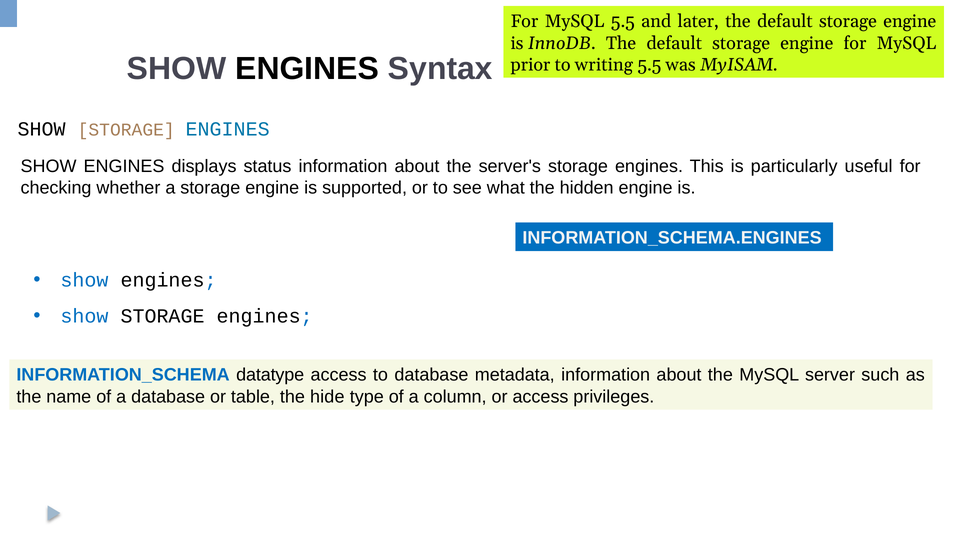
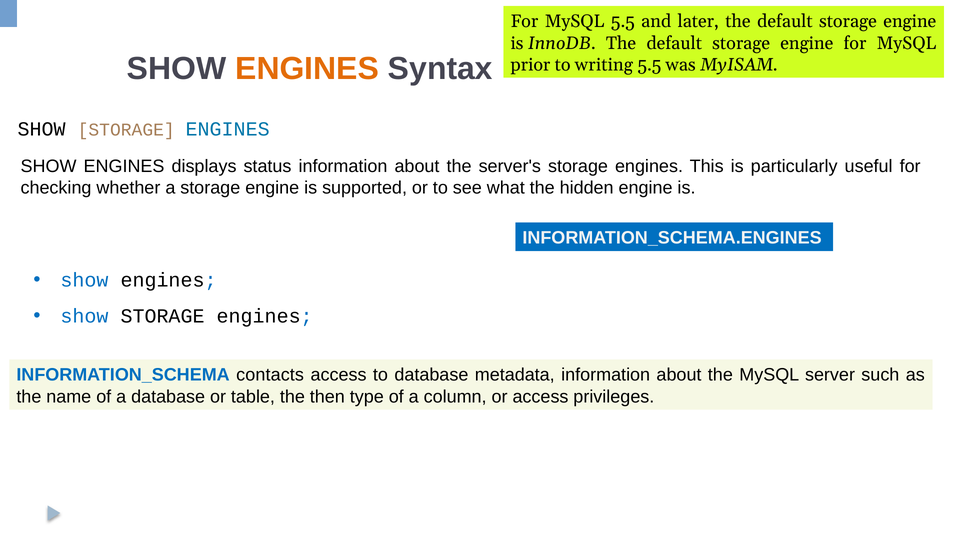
ENGINES at (307, 69) colour: black -> orange
datatype: datatype -> contacts
hide: hide -> then
